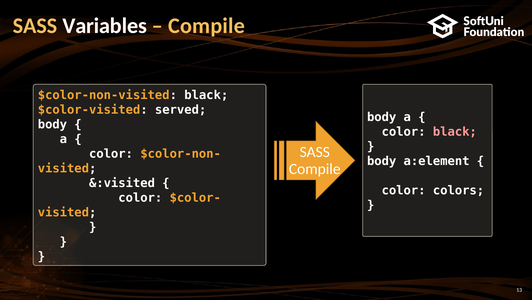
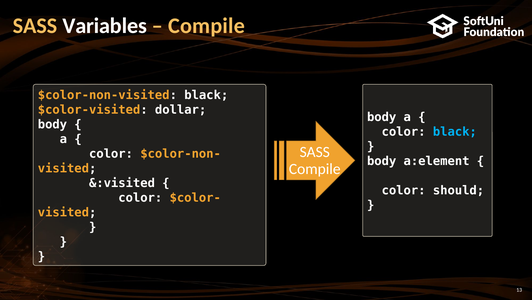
served: served -> dollar
black at (455, 132) colour: pink -> light blue
colors: colors -> should
